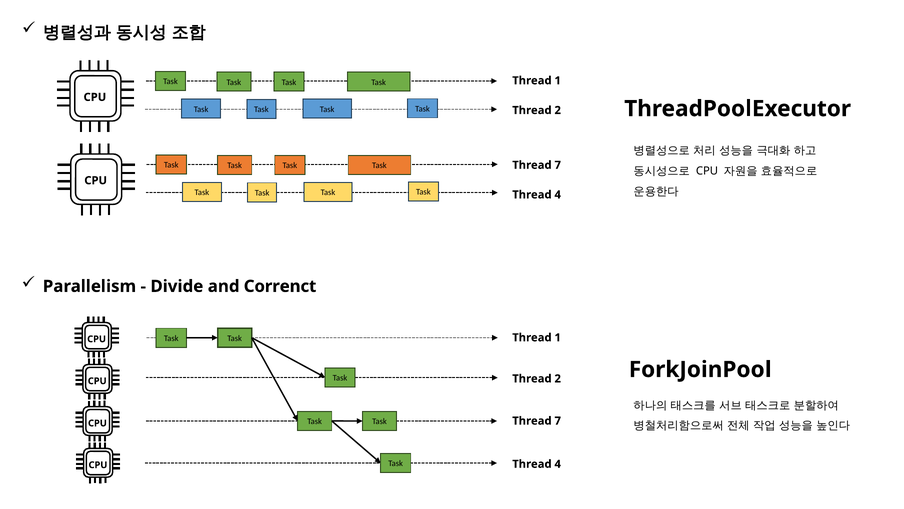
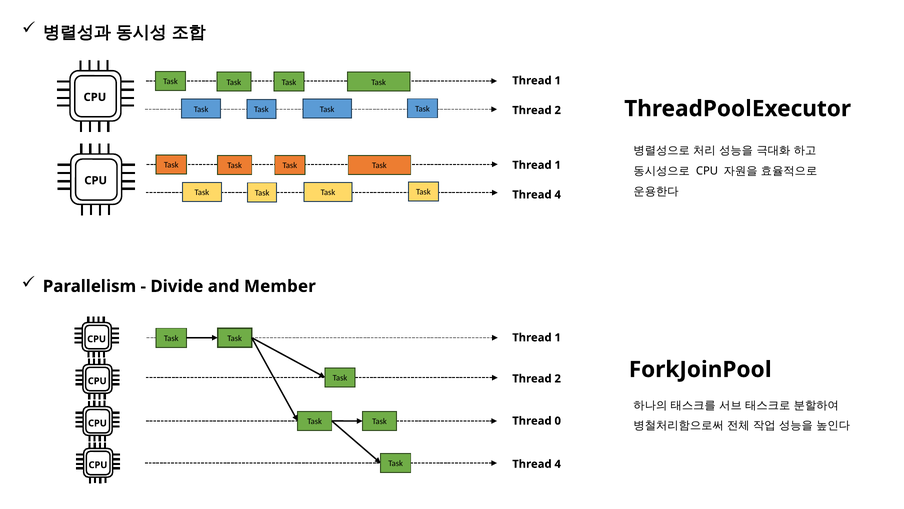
7 at (558, 165): 7 -> 1
Correnct: Correnct -> Member
7 at (558, 420): 7 -> 0
